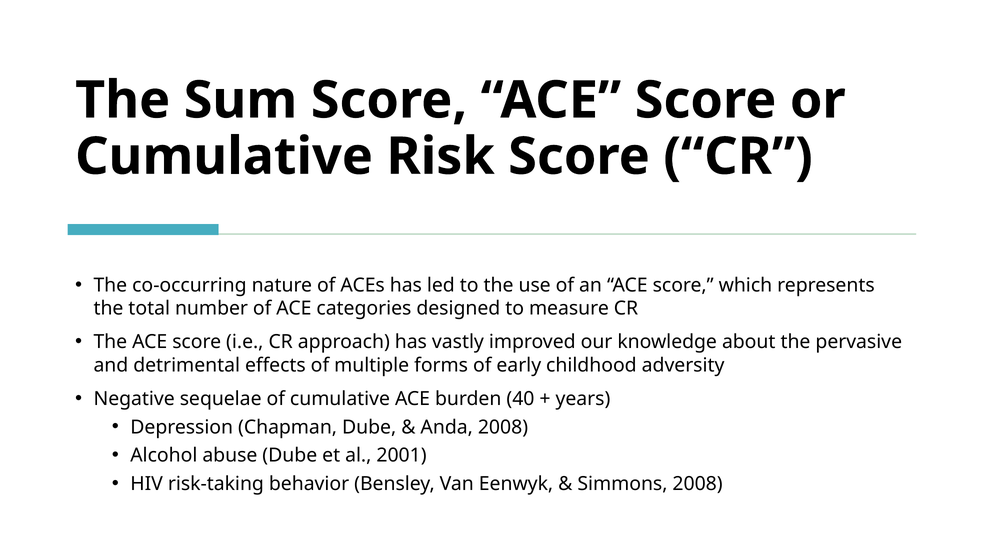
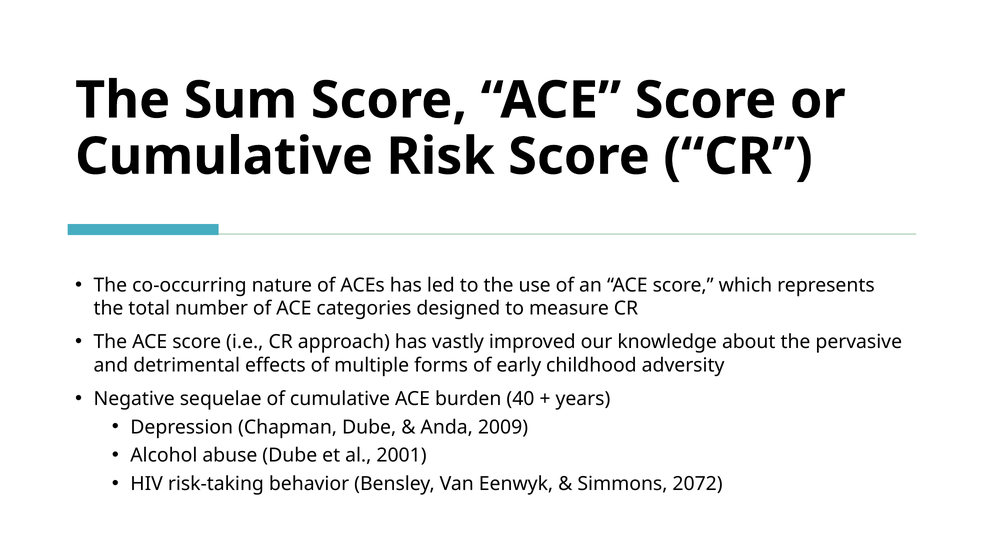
Anda 2008: 2008 -> 2009
Simmons 2008: 2008 -> 2072
